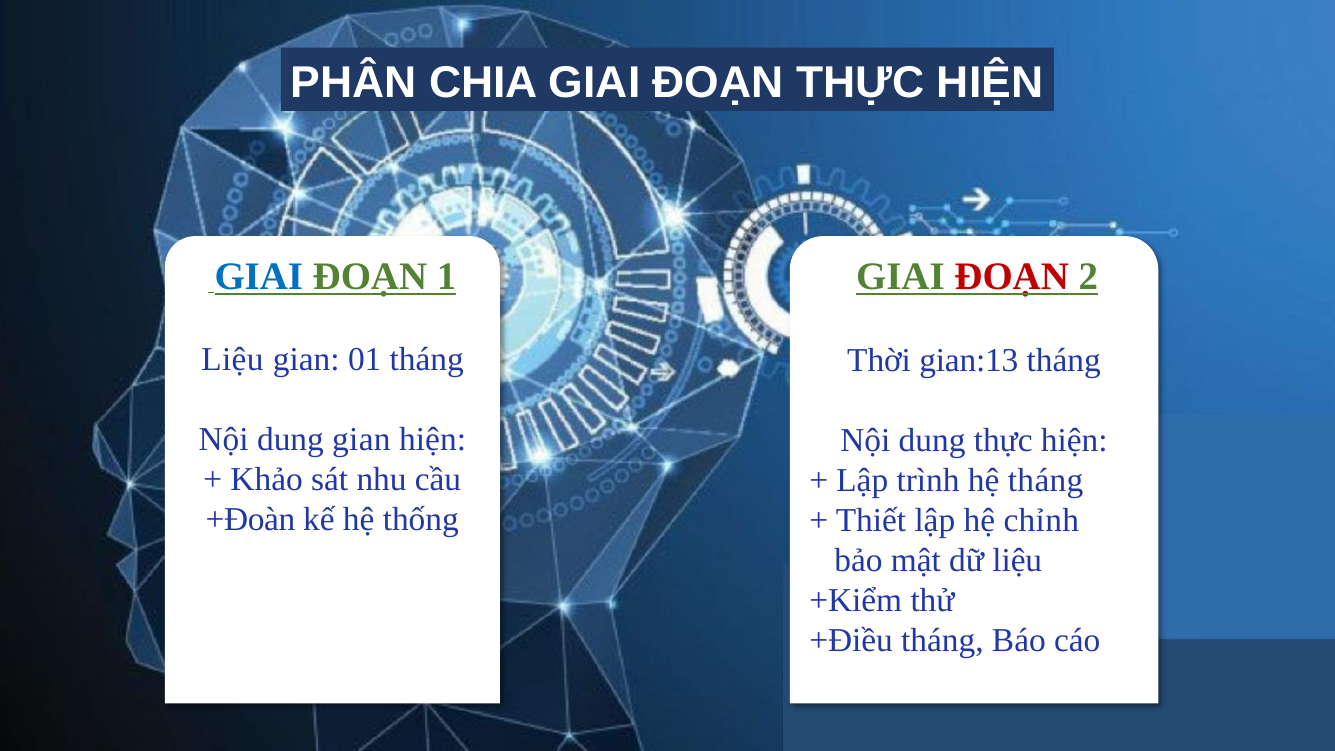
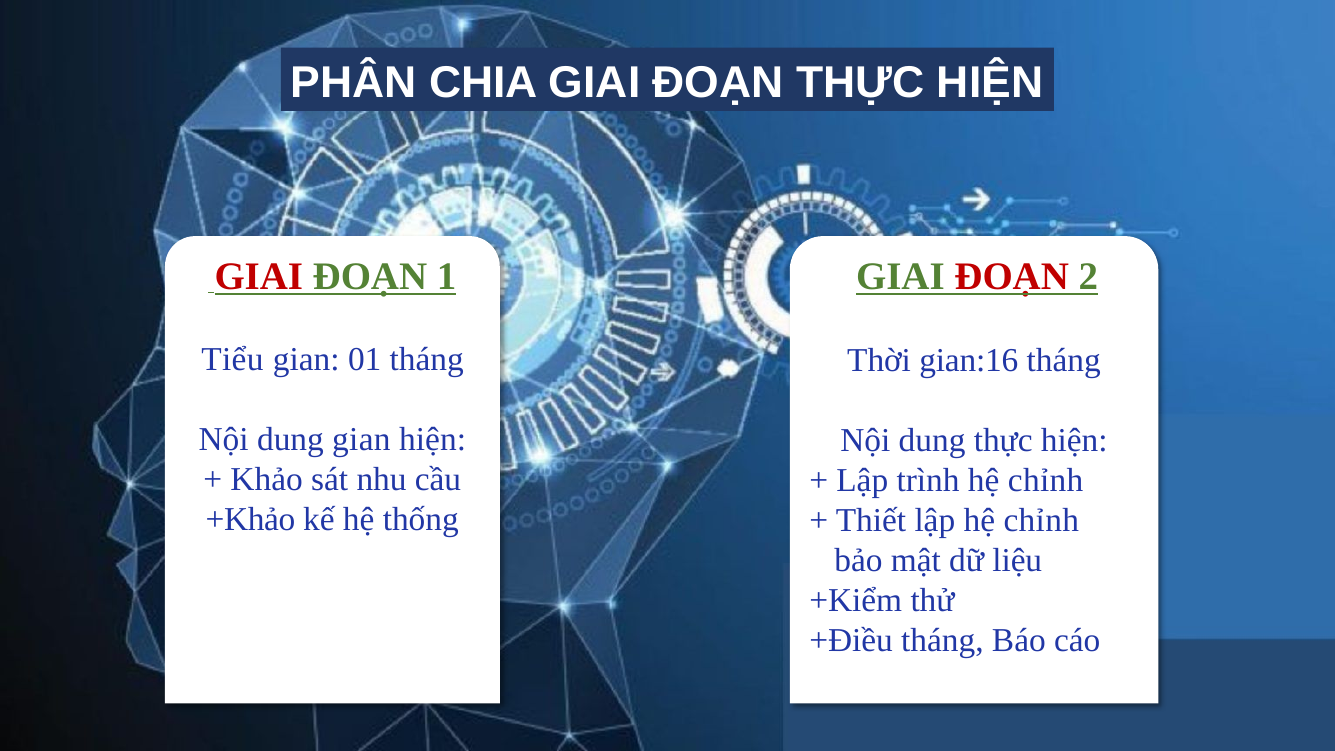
GIAI at (259, 277) colour: blue -> red
Liệu at (232, 360): Liệu -> Tiểu
gian:13: gian:13 -> gian:16
trình hệ tháng: tháng -> chỉnh
+Đoàn: +Đoàn -> +Khảo
